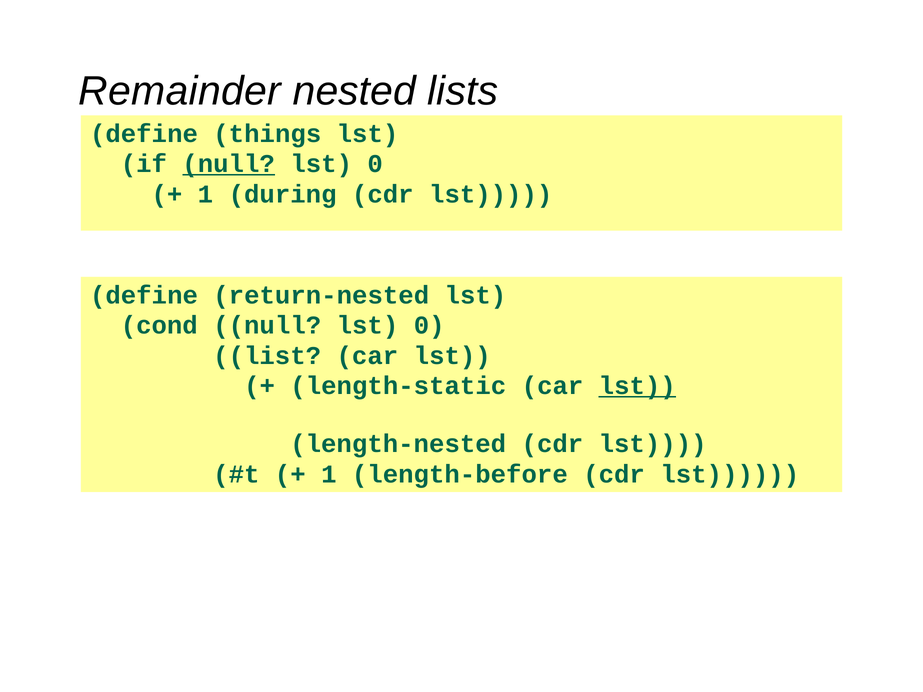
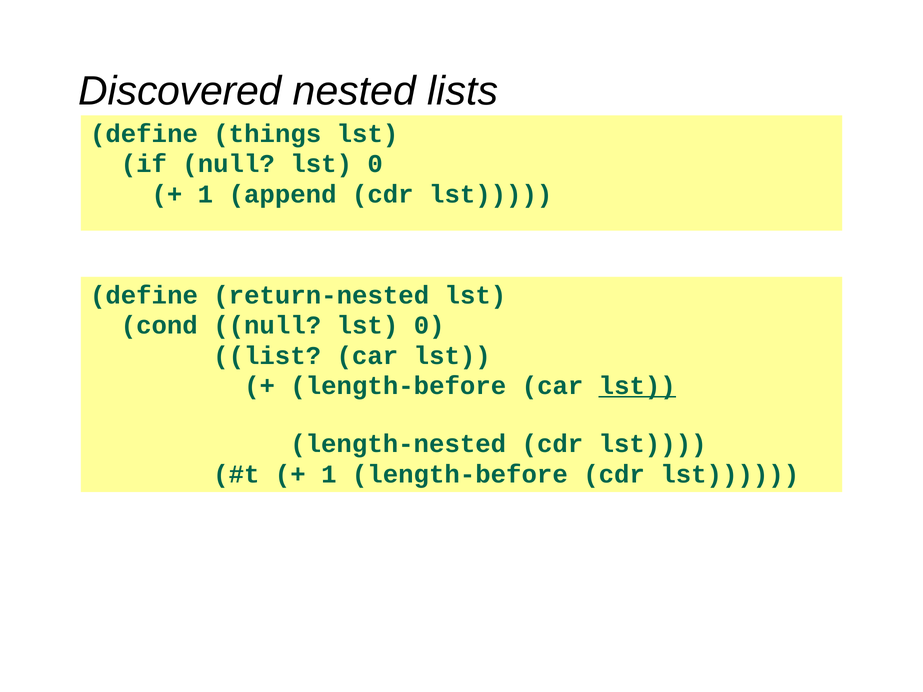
Remainder: Remainder -> Discovered
null at (229, 164) underline: present -> none
during: during -> append
length-static at (398, 386): length-static -> length-before
